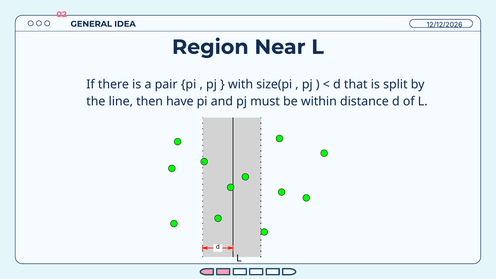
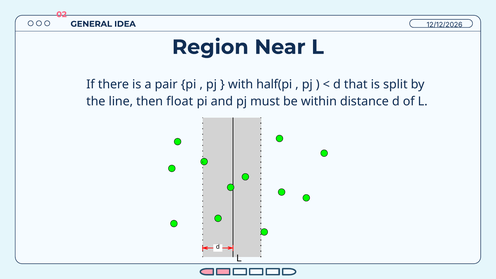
size(pi: size(pi -> half(pi
have: have -> float
